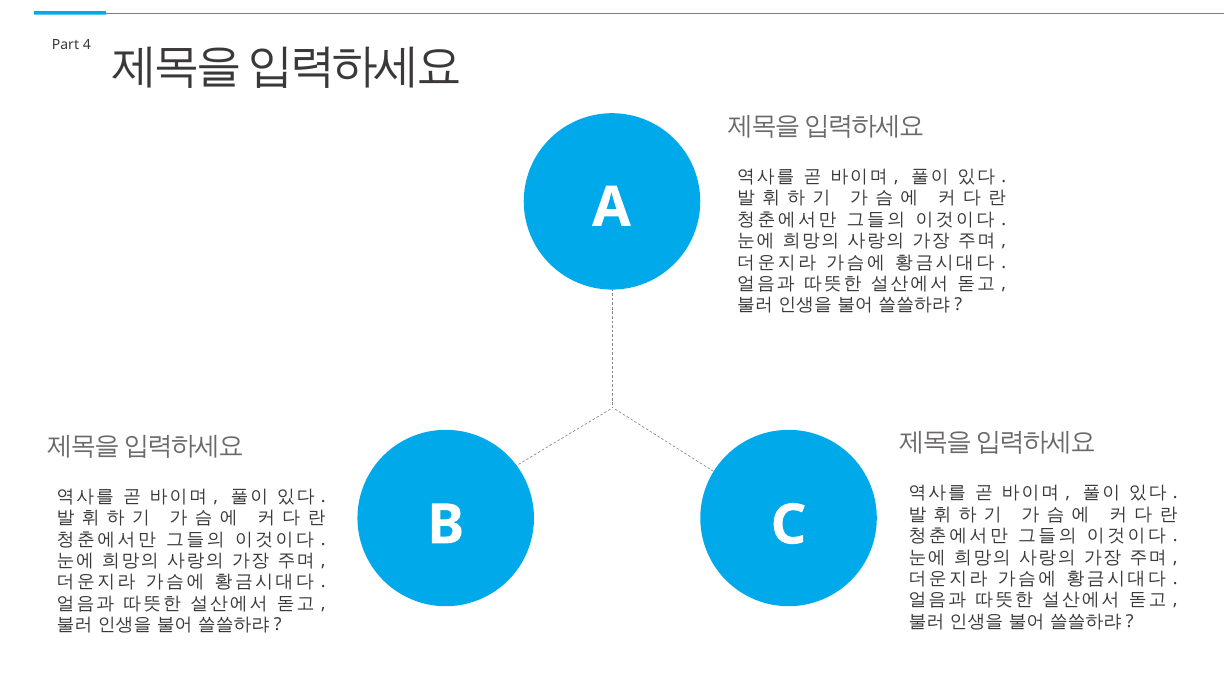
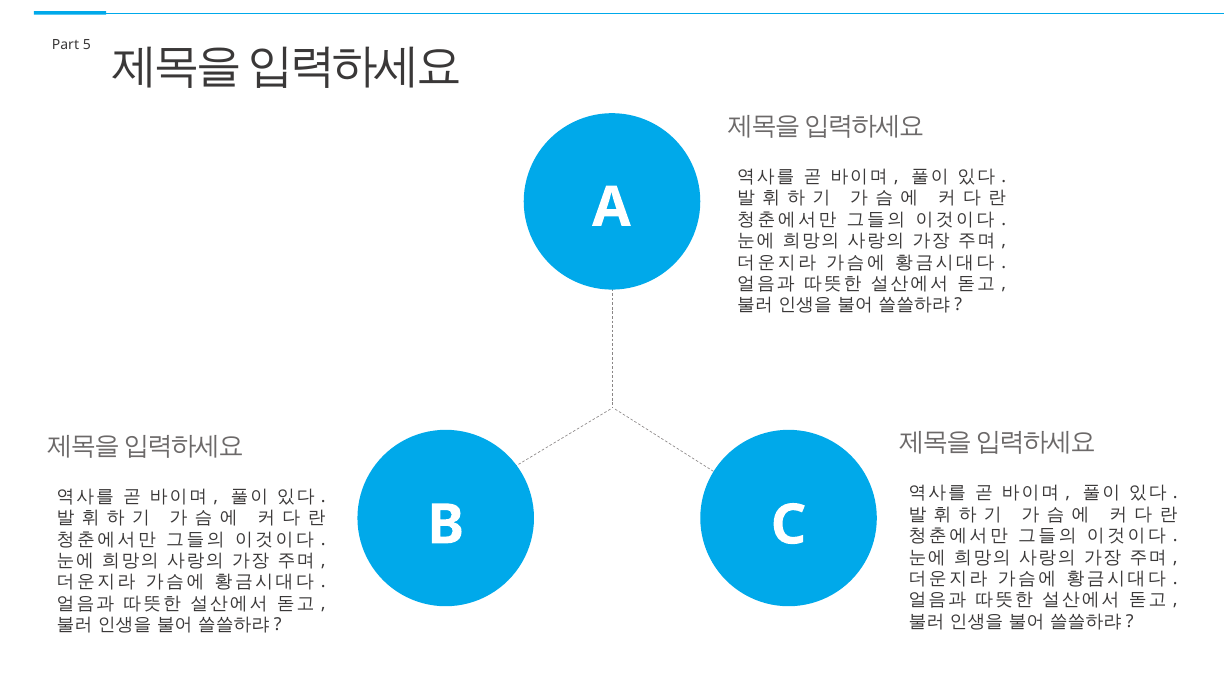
4: 4 -> 5
